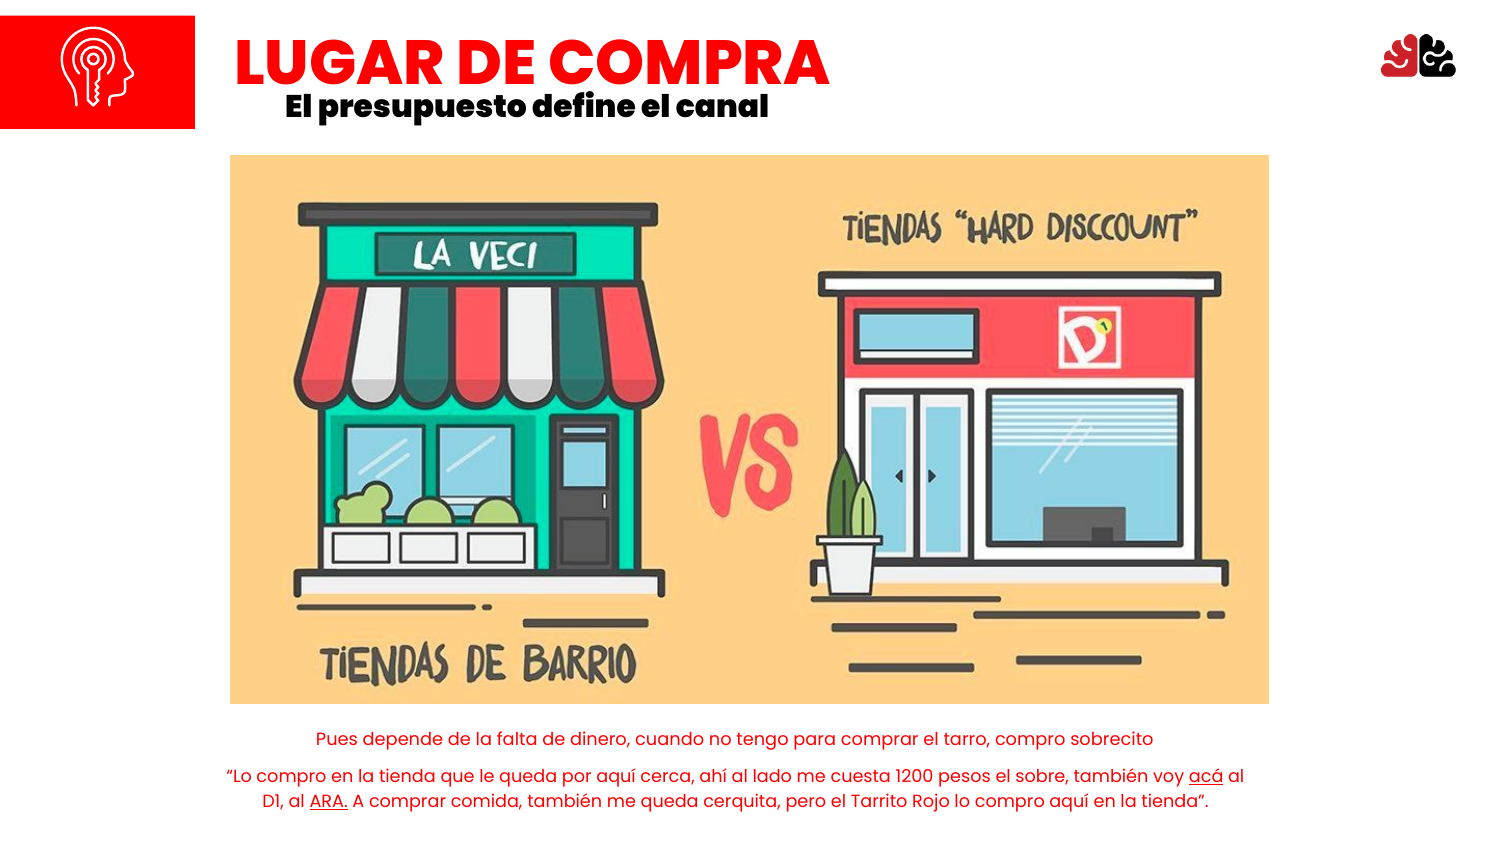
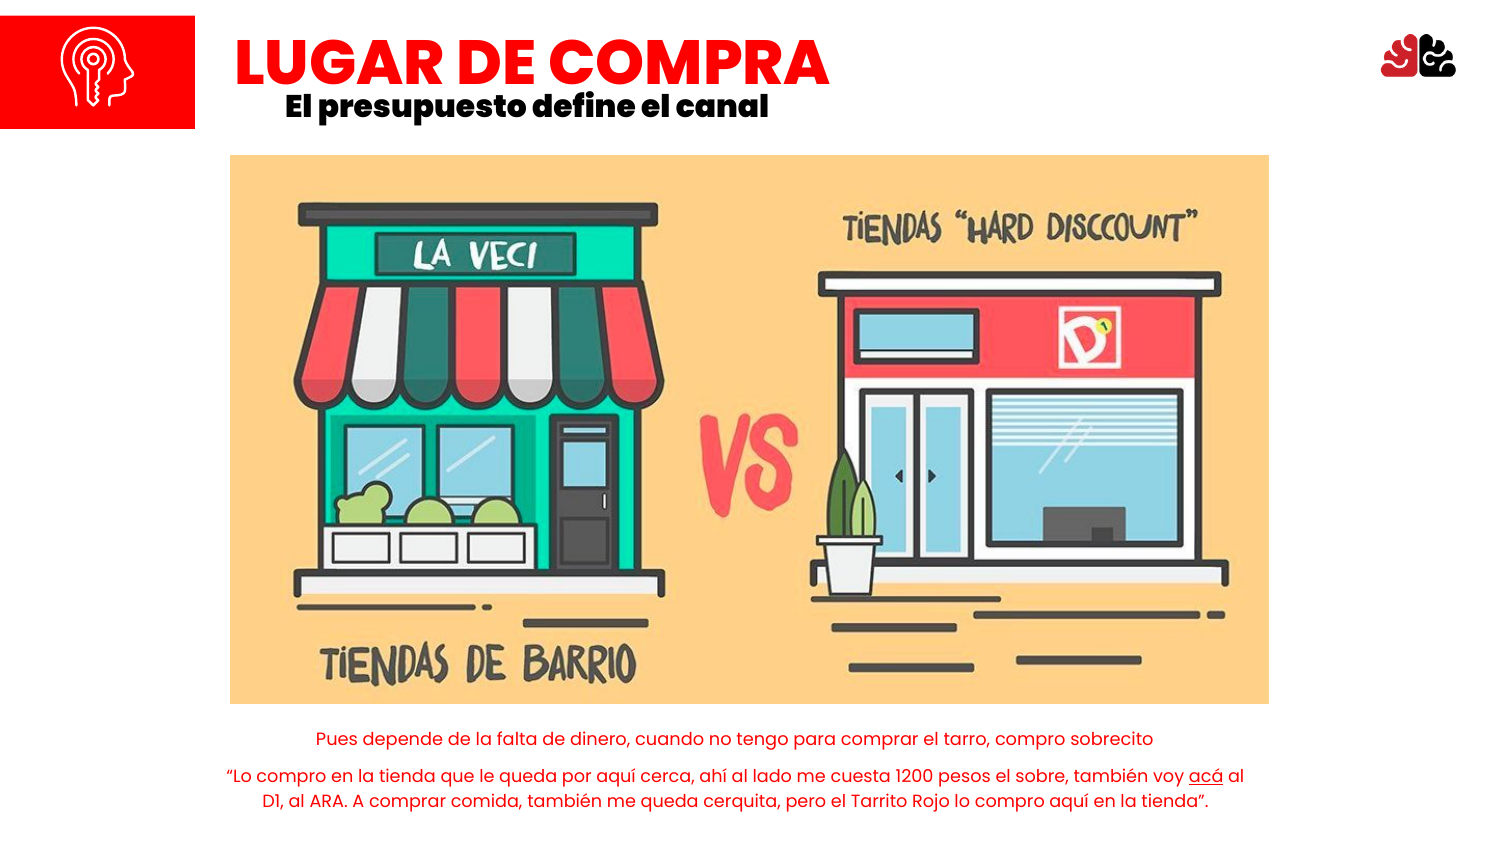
ARA underline: present -> none
